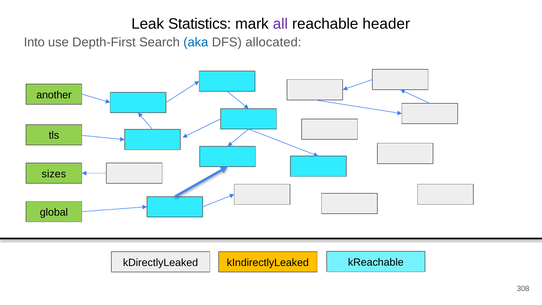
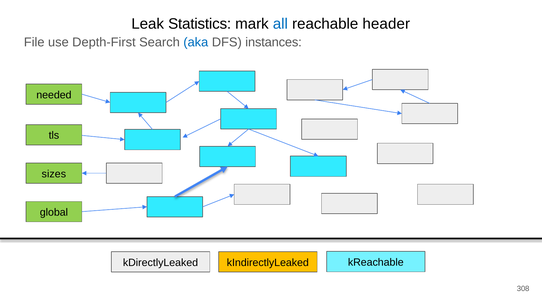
all colour: purple -> blue
Into: Into -> File
allocated: allocated -> instances
another: another -> needed
